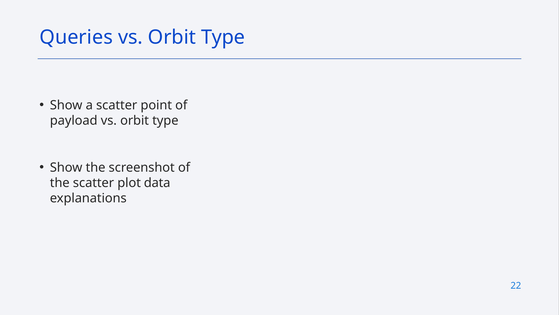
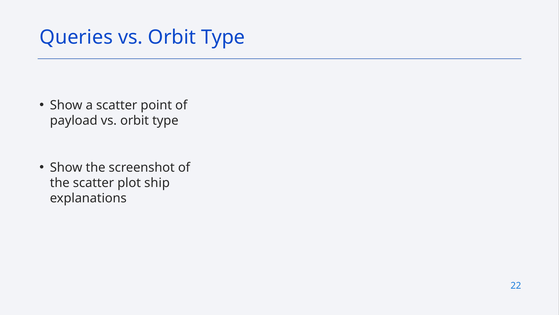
data: data -> ship
